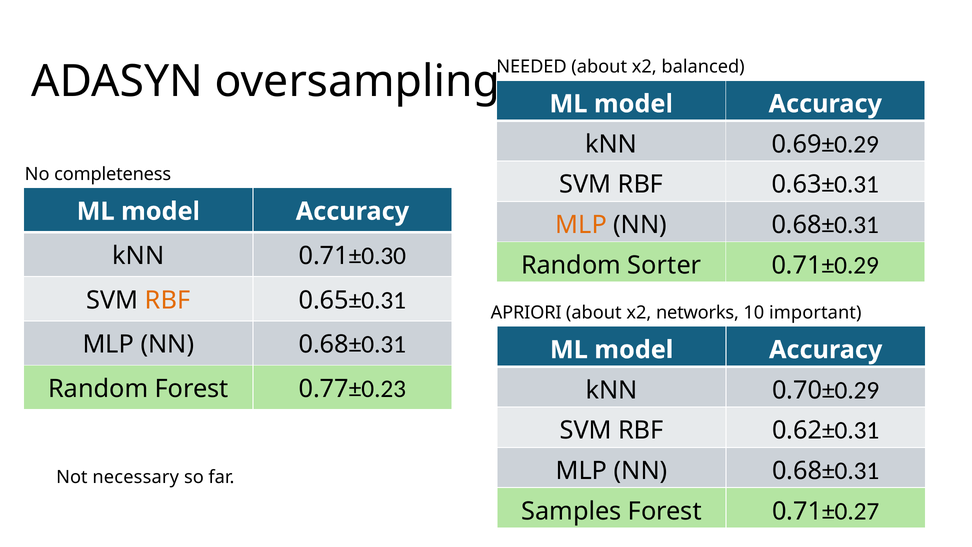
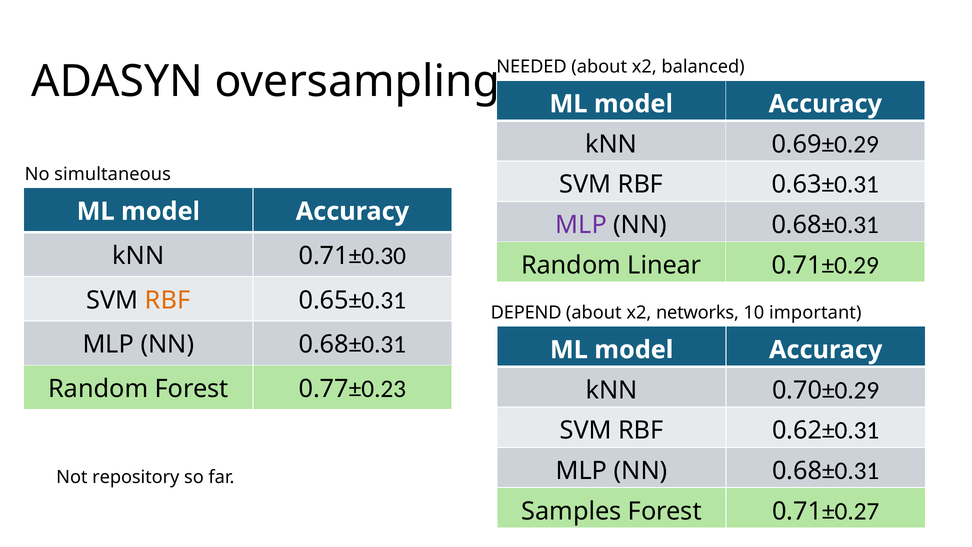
completeness: completeness -> simultaneous
MLP at (581, 225) colour: orange -> purple
Sorter: Sorter -> Linear
APRIORI: APRIORI -> DEPEND
necessary: necessary -> repository
